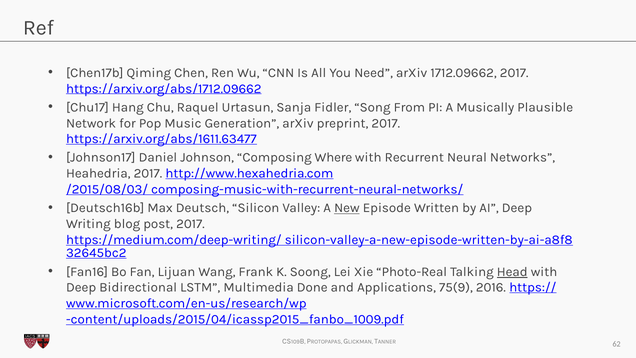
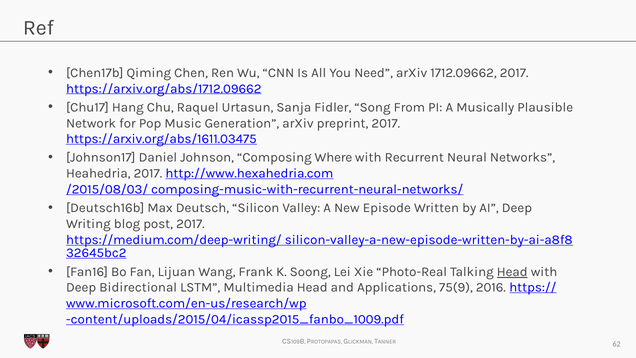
https://arxiv.org/abs/1611.63477: https://arxiv.org/abs/1611.63477 -> https://arxiv.org/abs/1611.03475
New underline: present -> none
Multimedia Done: Done -> Head
